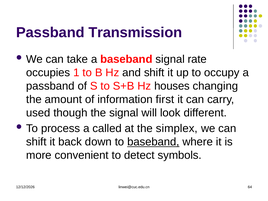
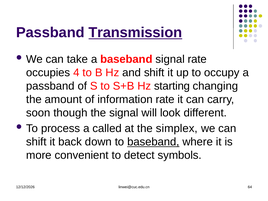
Transmission underline: none -> present
1: 1 -> 4
houses: houses -> starting
information first: first -> rate
used: used -> soon
